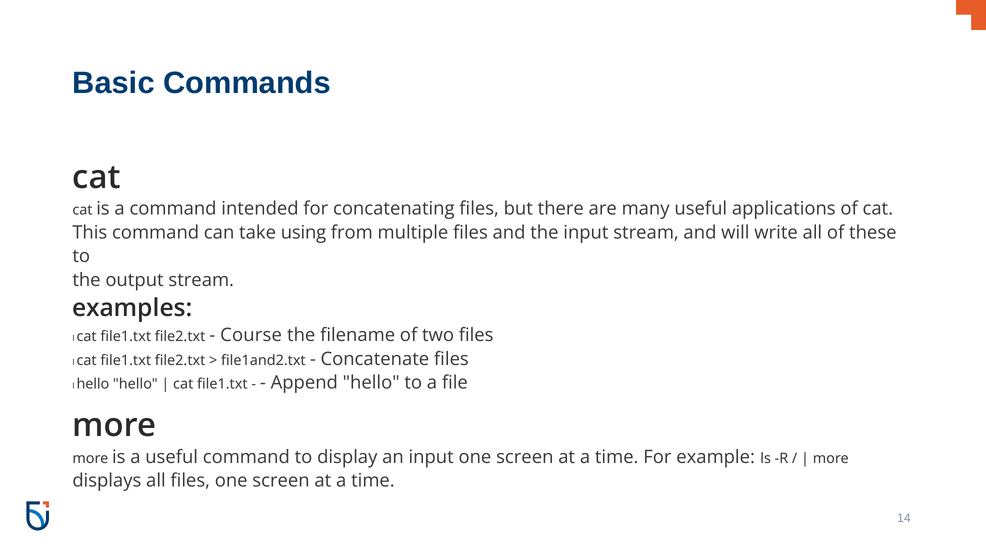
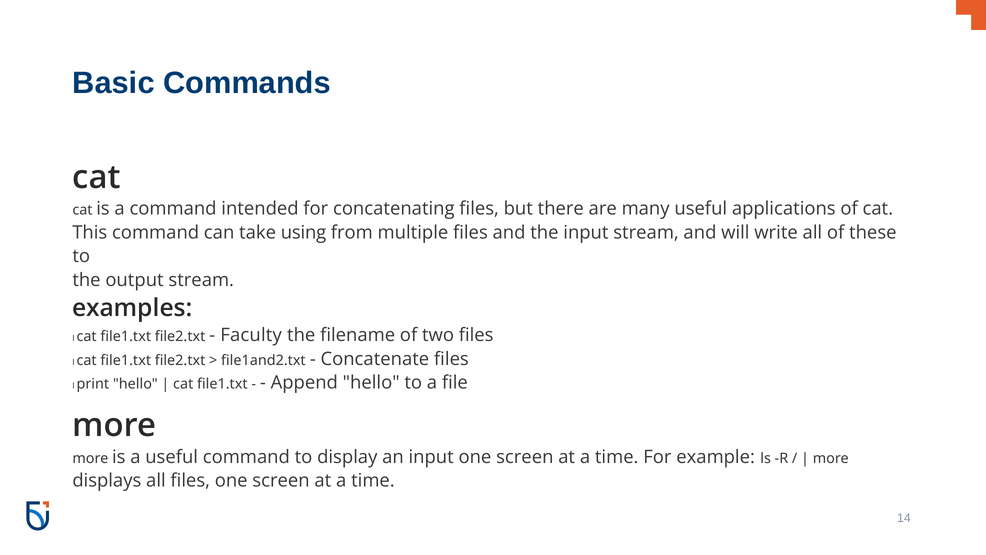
Course: Course -> Faculty
l hello: hello -> print
